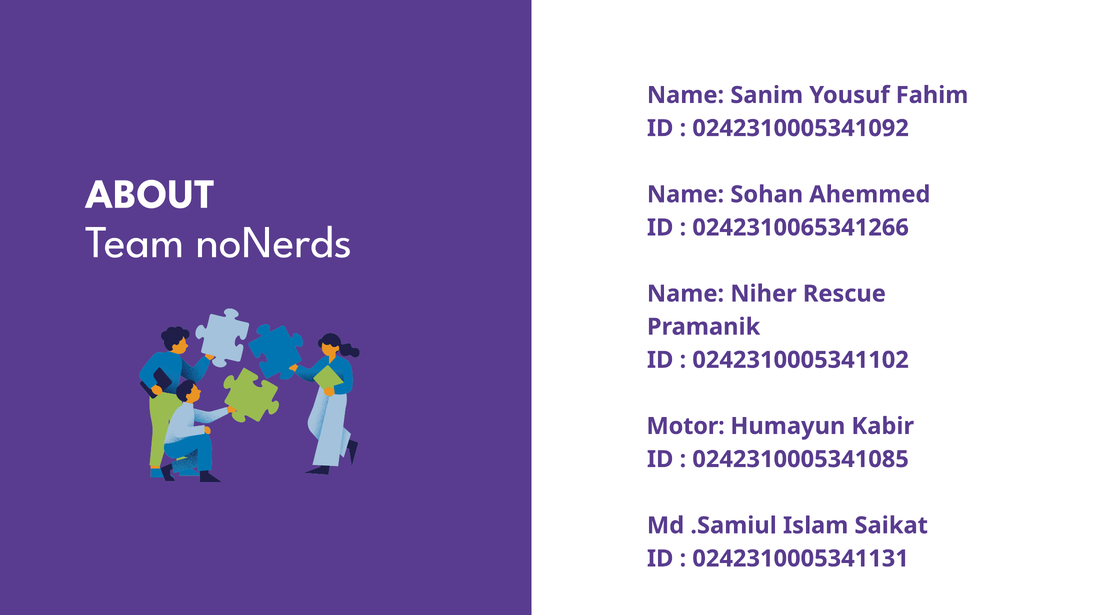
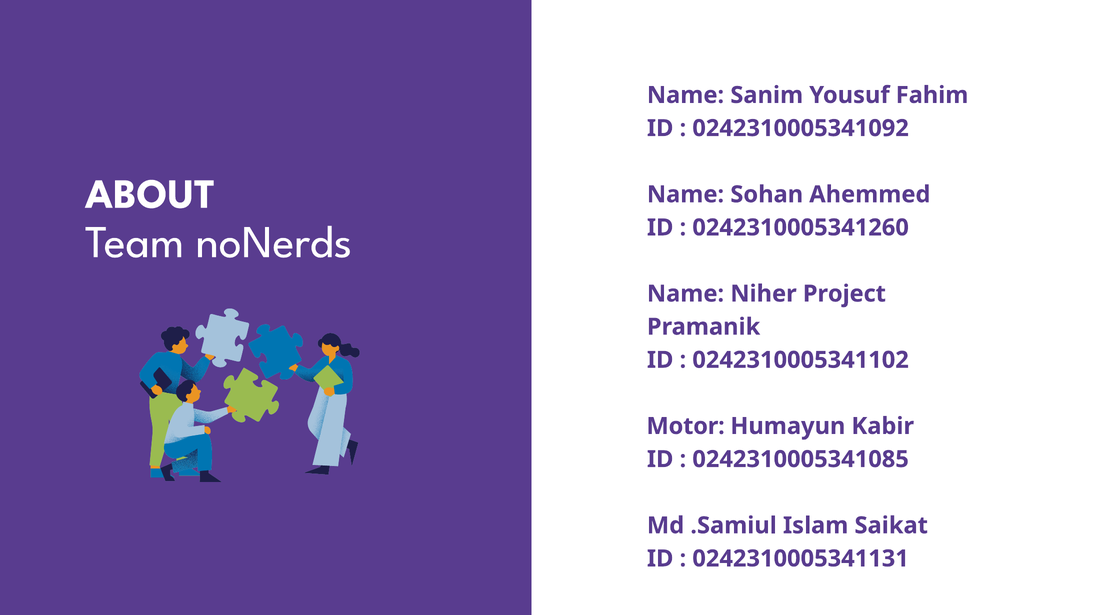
0242310065341266: 0242310065341266 -> 0242310005341260
Rescue: Rescue -> Project
